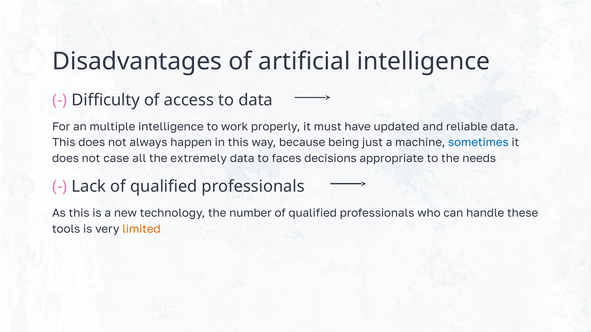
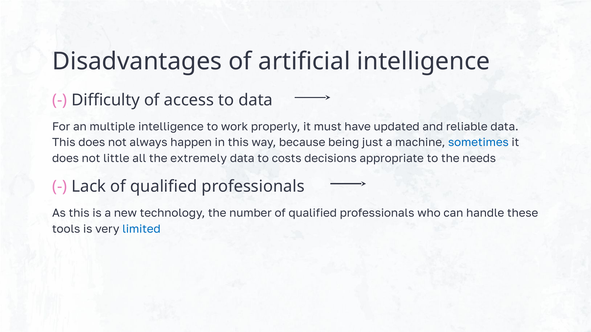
case: case -> little
faces: faces -> costs
limited colour: orange -> blue
